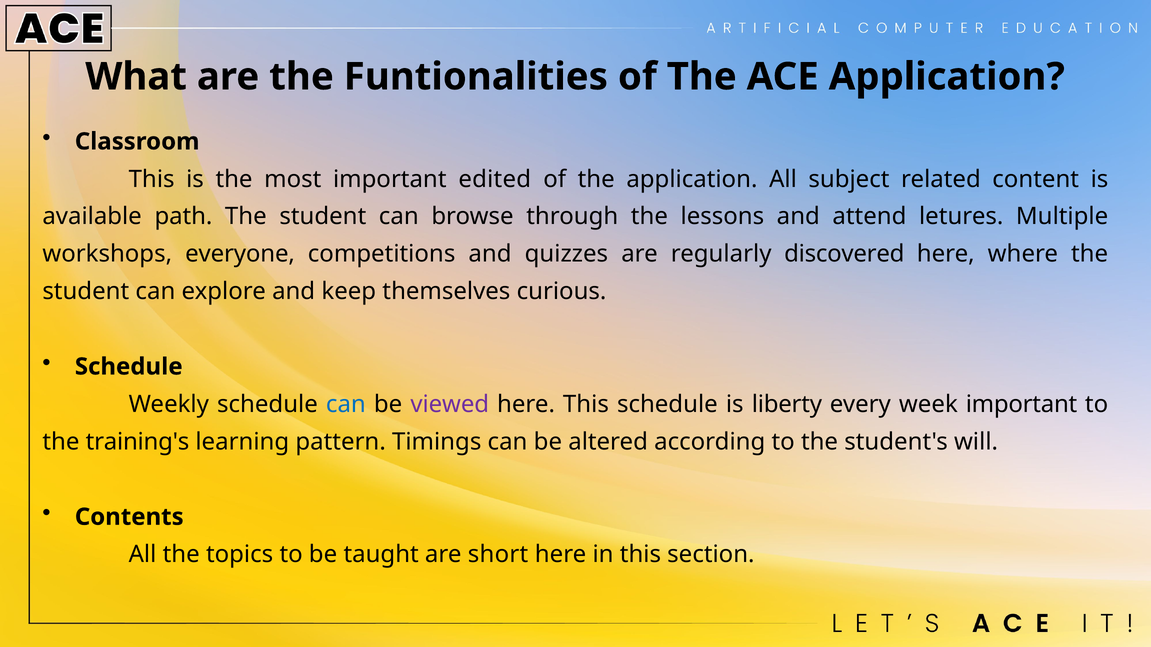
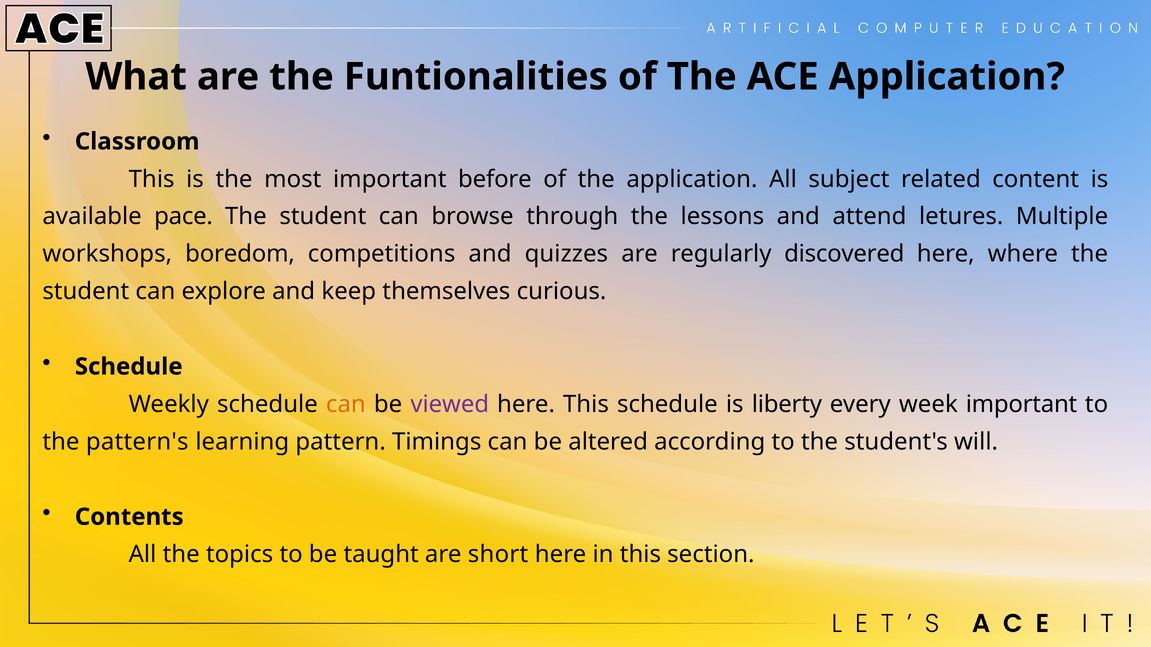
edited: edited -> before
path: path -> pace
everyone: everyone -> boredom
can at (346, 405) colour: blue -> orange
training's: training's -> pattern's
